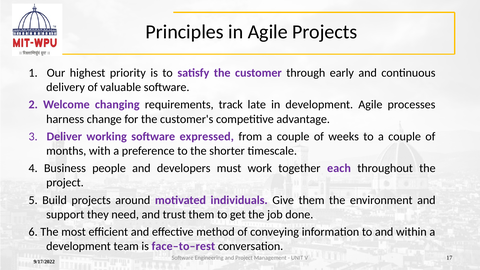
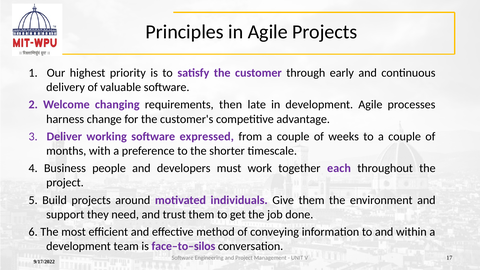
track: track -> then
face–to–rest: face–to–rest -> face–to–silos
